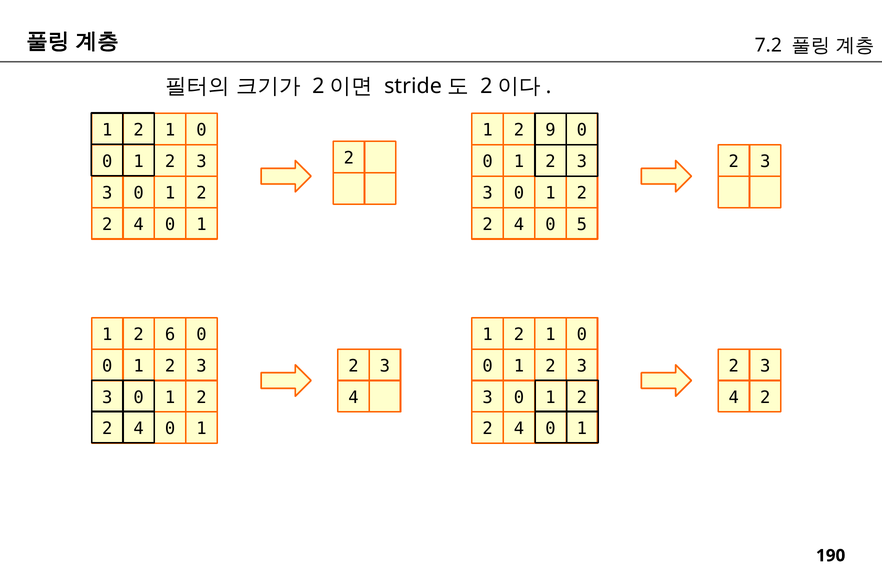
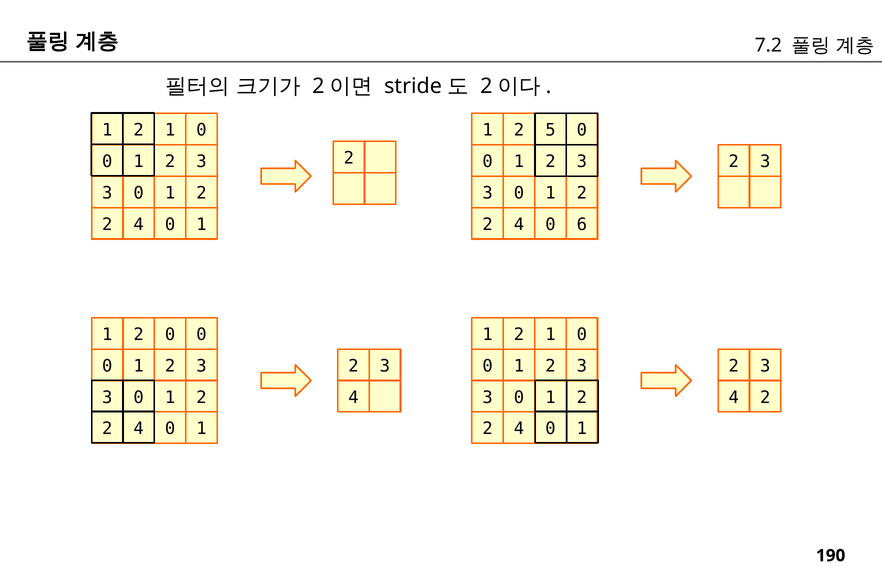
9: 9 -> 5
5: 5 -> 6
2 6: 6 -> 0
